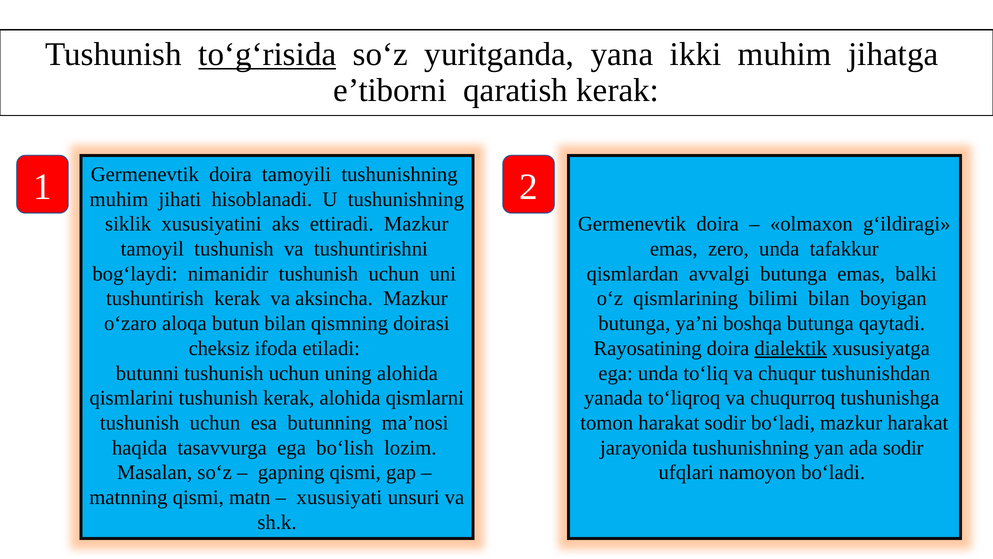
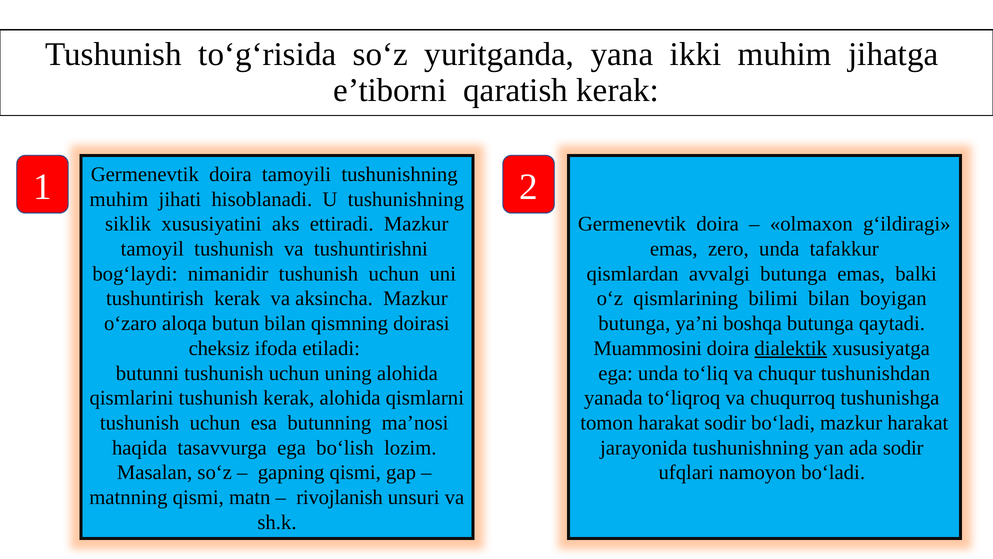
to‘g‘risida underline: present -> none
Rayosatining: Rayosatining -> Muammosini
xususiyati: xususiyati -> rivojlanish
